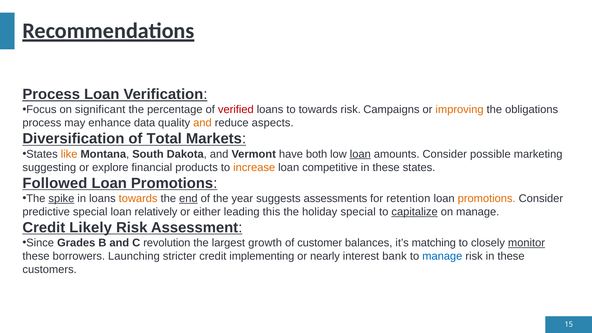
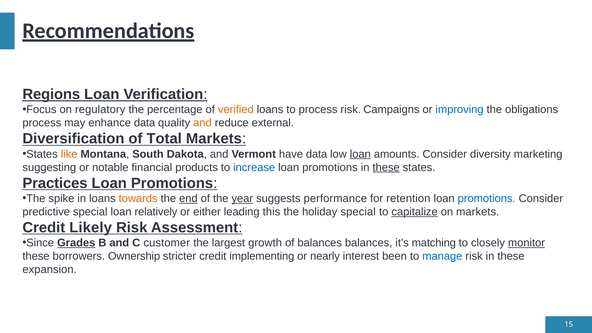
Process at (51, 94): Process -> Regions
significant: significant -> regulatory
verified colour: red -> orange
to towards: towards -> process
improving colour: orange -> blue
aspects: aspects -> external
have both: both -> data
possible: possible -> diversity
explore: explore -> notable
increase colour: orange -> blue
competitive at (330, 167): competitive -> promotions
these at (386, 167) underline: none -> present
Followed: Followed -> Practices
spike underline: present -> none
year underline: none -> present
assessments: assessments -> performance
promotions at (487, 198) colour: orange -> blue
on manage: manage -> markets
Grades underline: none -> present
revolution: revolution -> customer
of customer: customer -> balances
Launching: Launching -> Ownership
bank: bank -> been
customers: customers -> expansion
